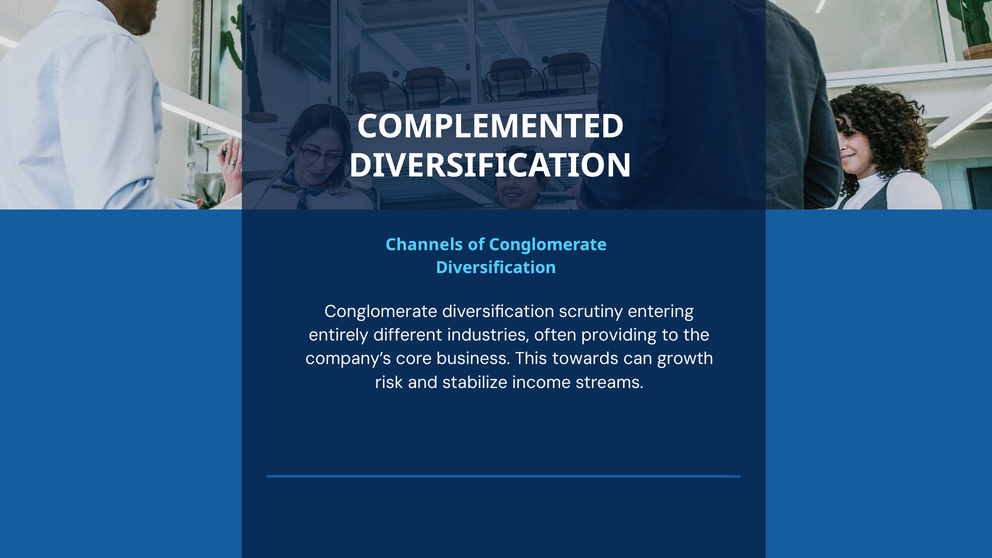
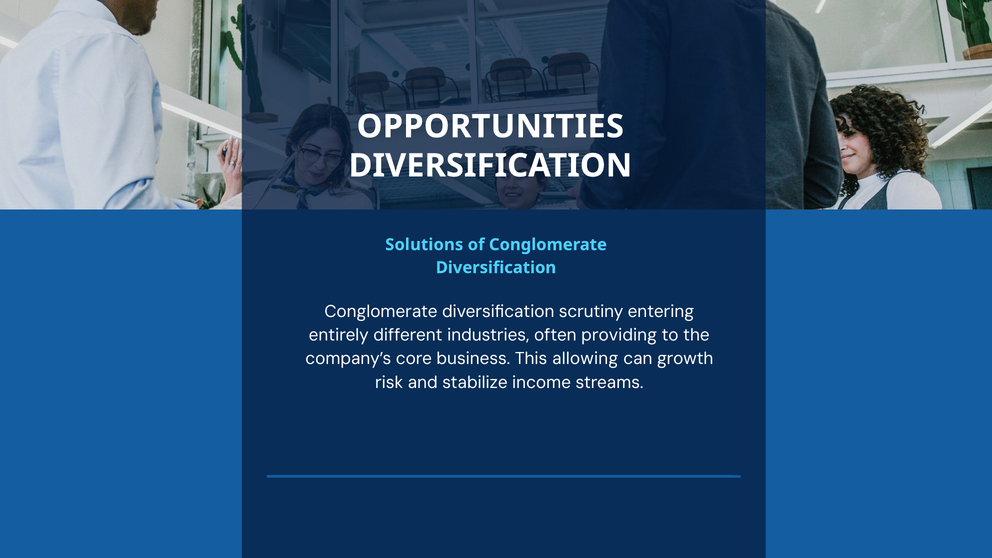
COMPLEMENTED: COMPLEMENTED -> OPPORTUNITIES
Channels: Channels -> Solutions
towards: towards -> allowing
